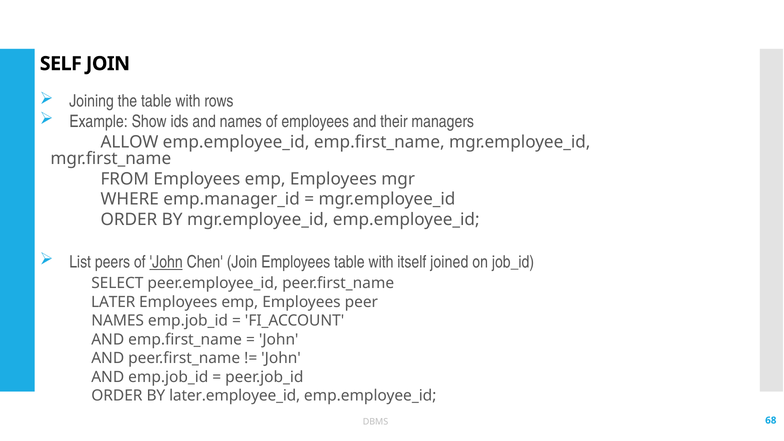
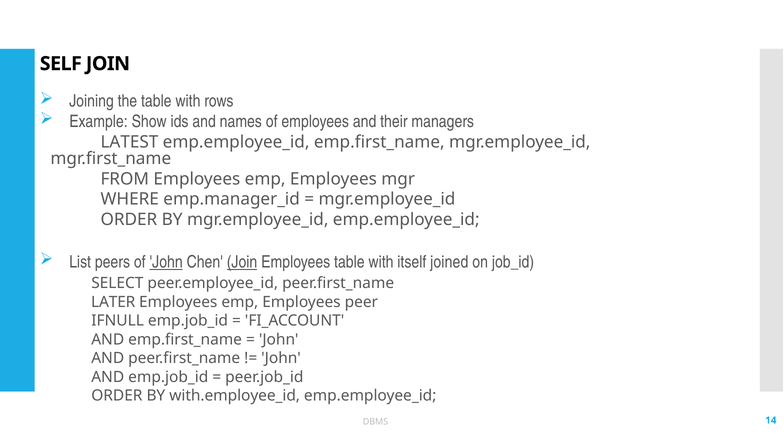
ALLOW: ALLOW -> LATEST
Join at (242, 262) underline: none -> present
NAMES at (118, 321): NAMES -> IFNULL
later.employee_id: later.employee_id -> with.employee_id
68: 68 -> 14
